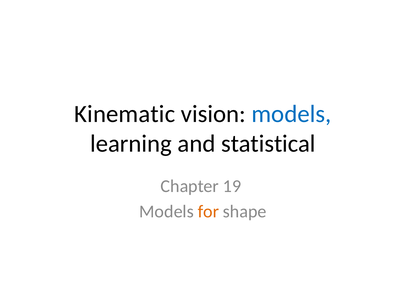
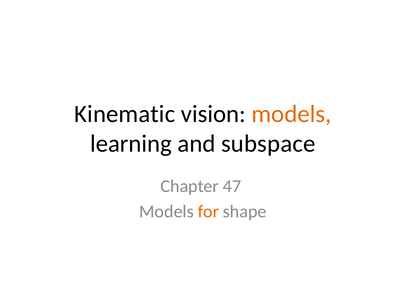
models at (291, 114) colour: blue -> orange
statistical: statistical -> subspace
19: 19 -> 47
